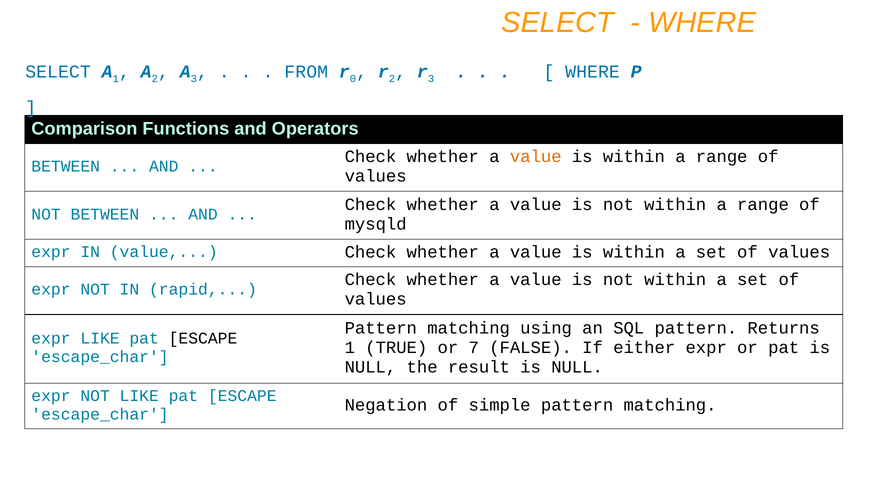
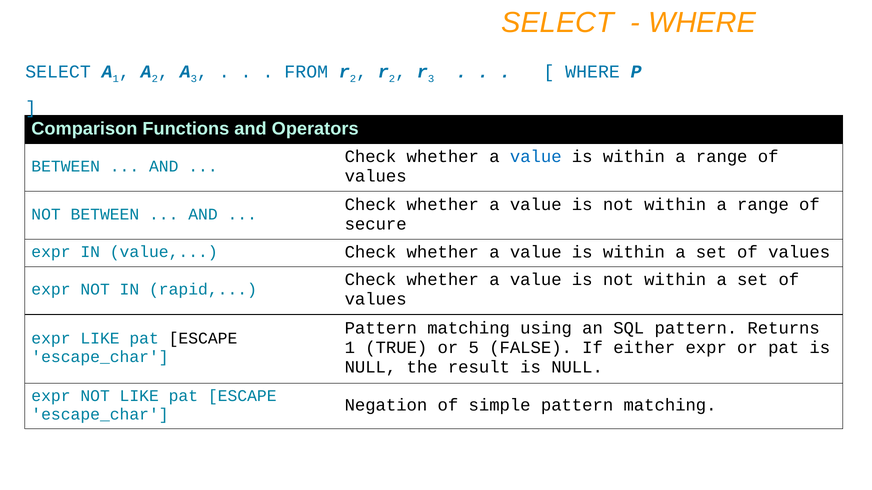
0 at (353, 79): 0 -> 2
value at (536, 157) colour: orange -> blue
mysqld: mysqld -> secure
7: 7 -> 5
